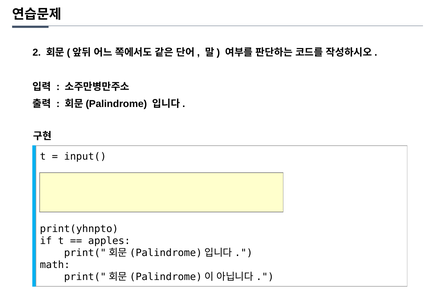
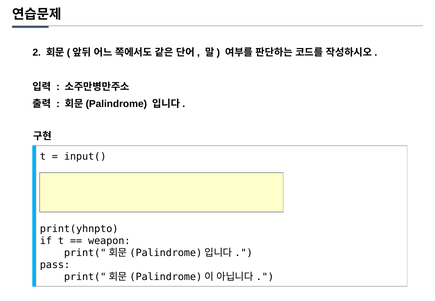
apples: apples -> weapon
math: math -> pass
